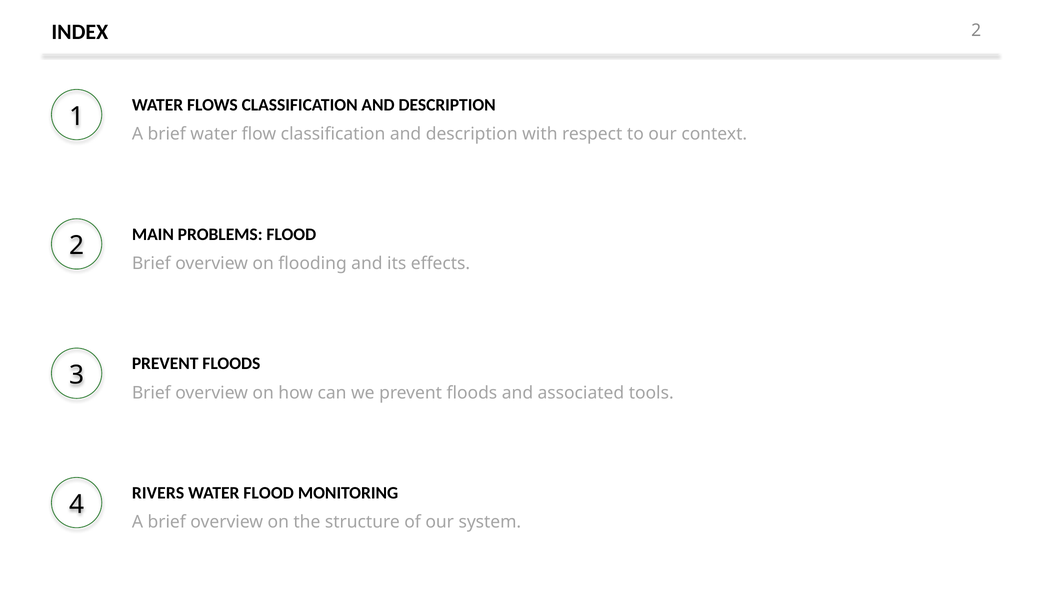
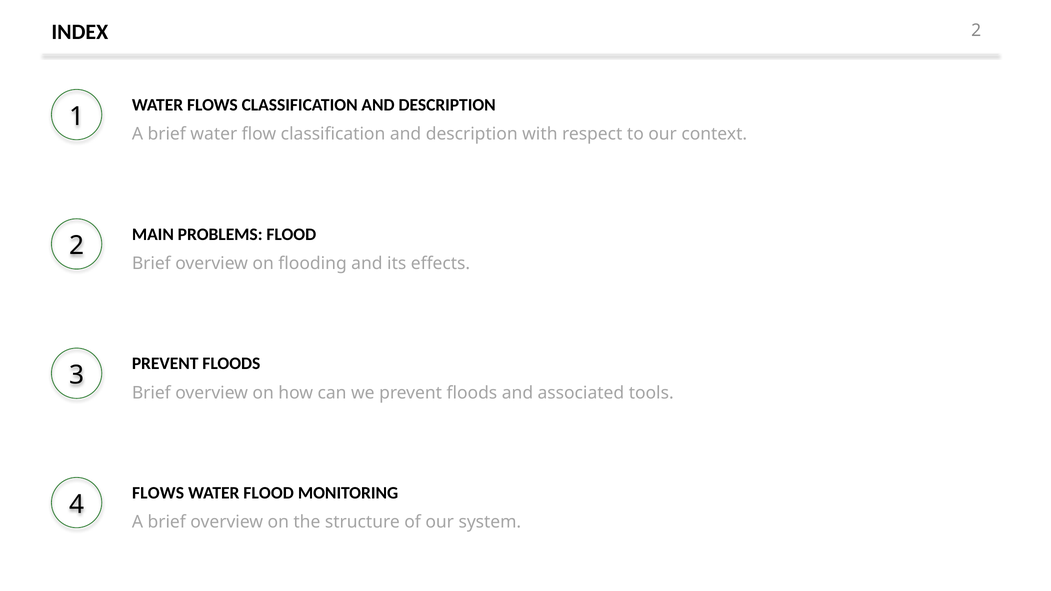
RIVERS at (158, 493): RIVERS -> FLOWS
